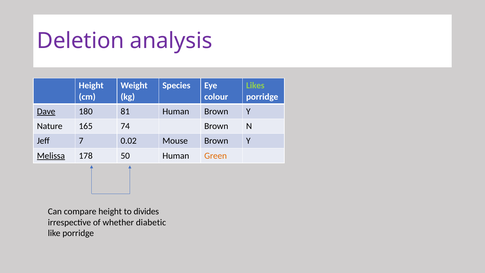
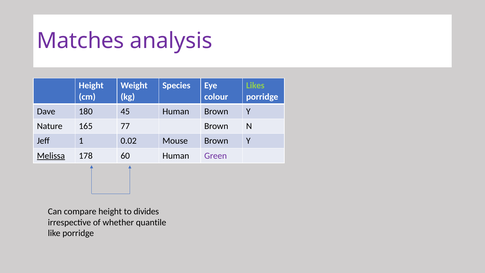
Deletion: Deletion -> Matches
Dave underline: present -> none
81: 81 -> 45
74: 74 -> 77
7: 7 -> 1
50: 50 -> 60
Green colour: orange -> purple
diabetic: diabetic -> quantile
